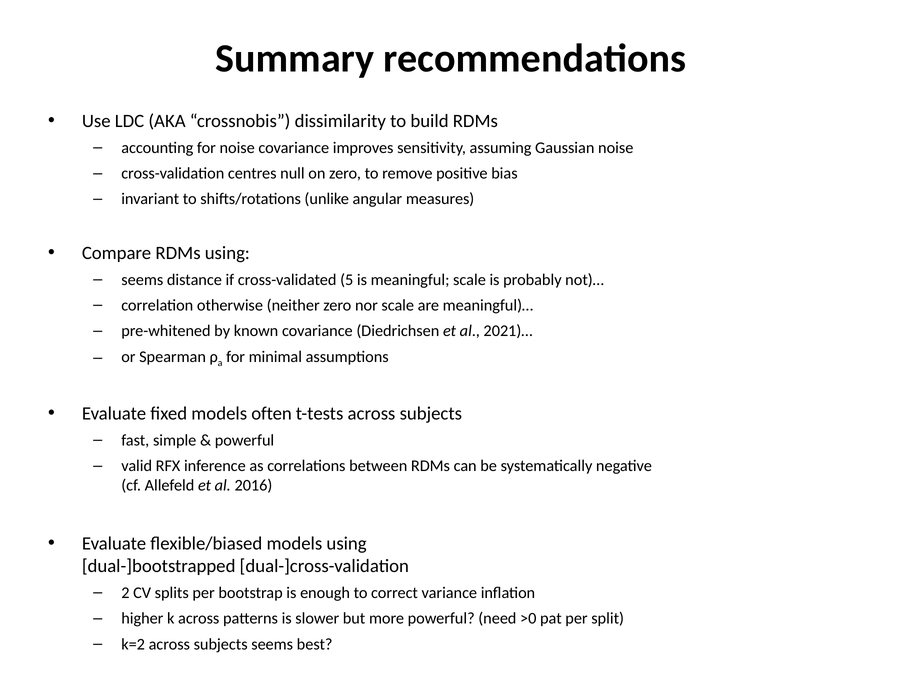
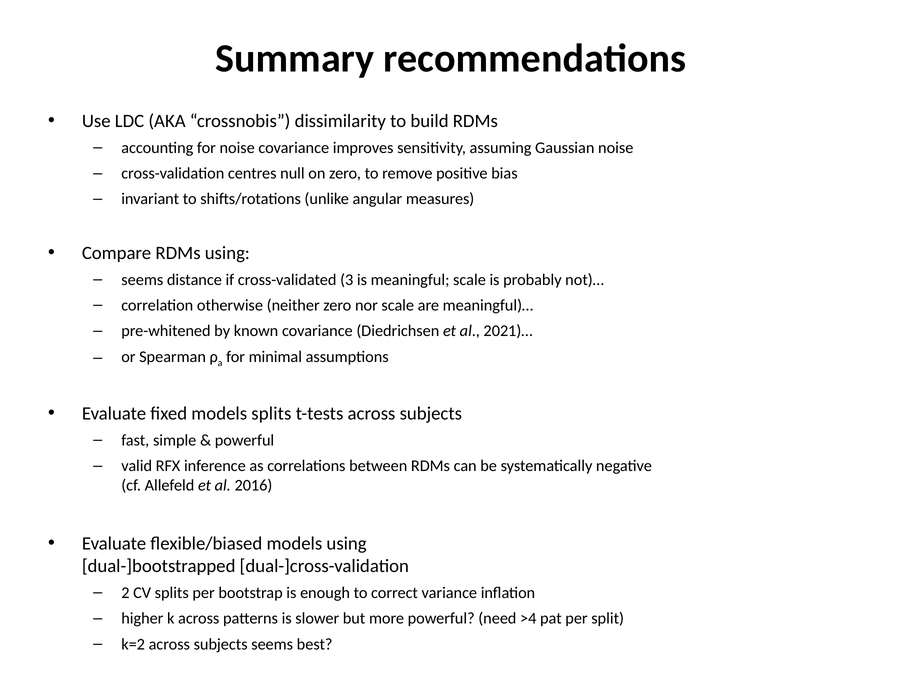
5: 5 -> 3
models often: often -> splits
>0: >0 -> >4
